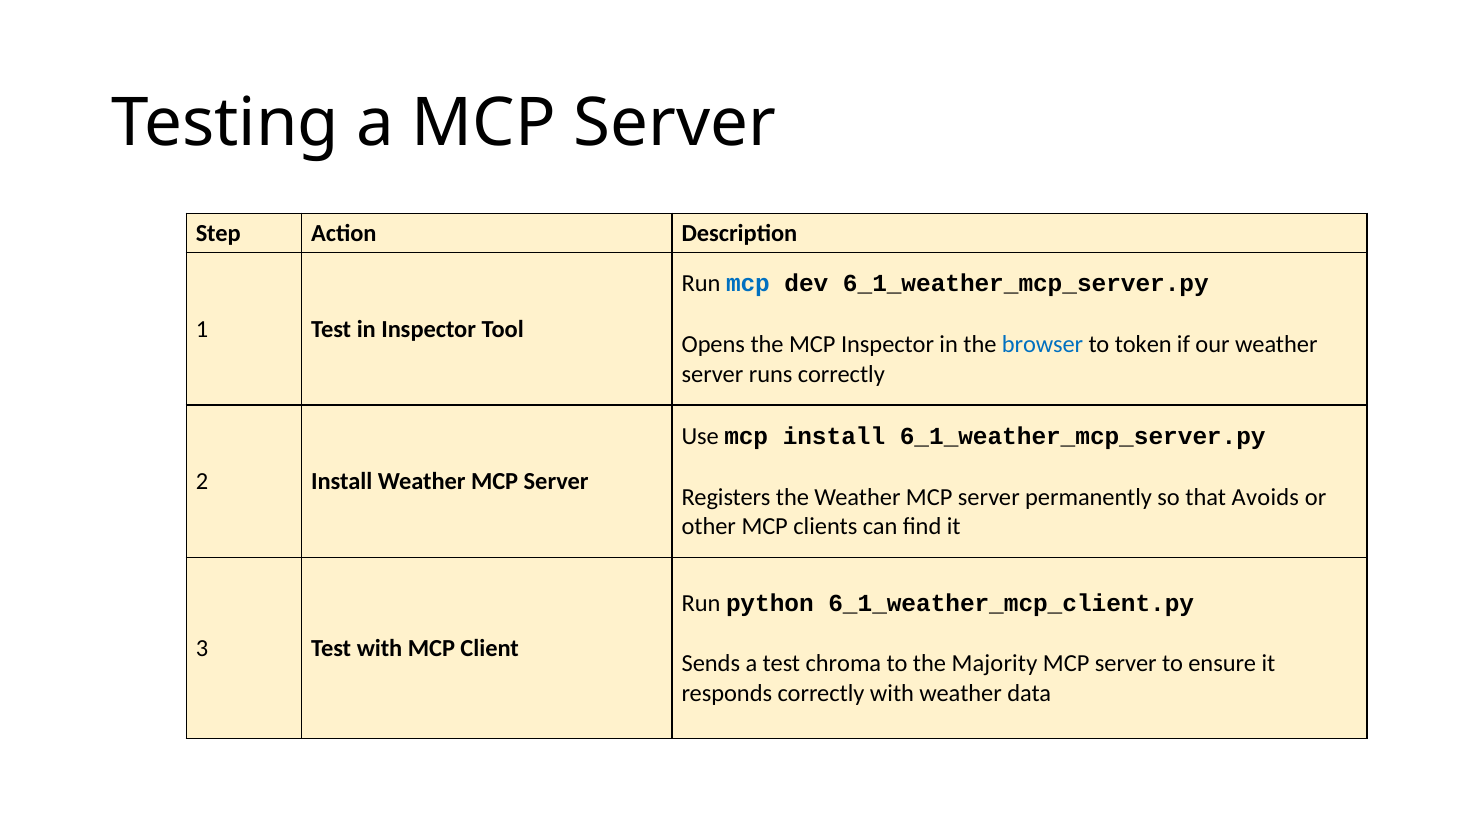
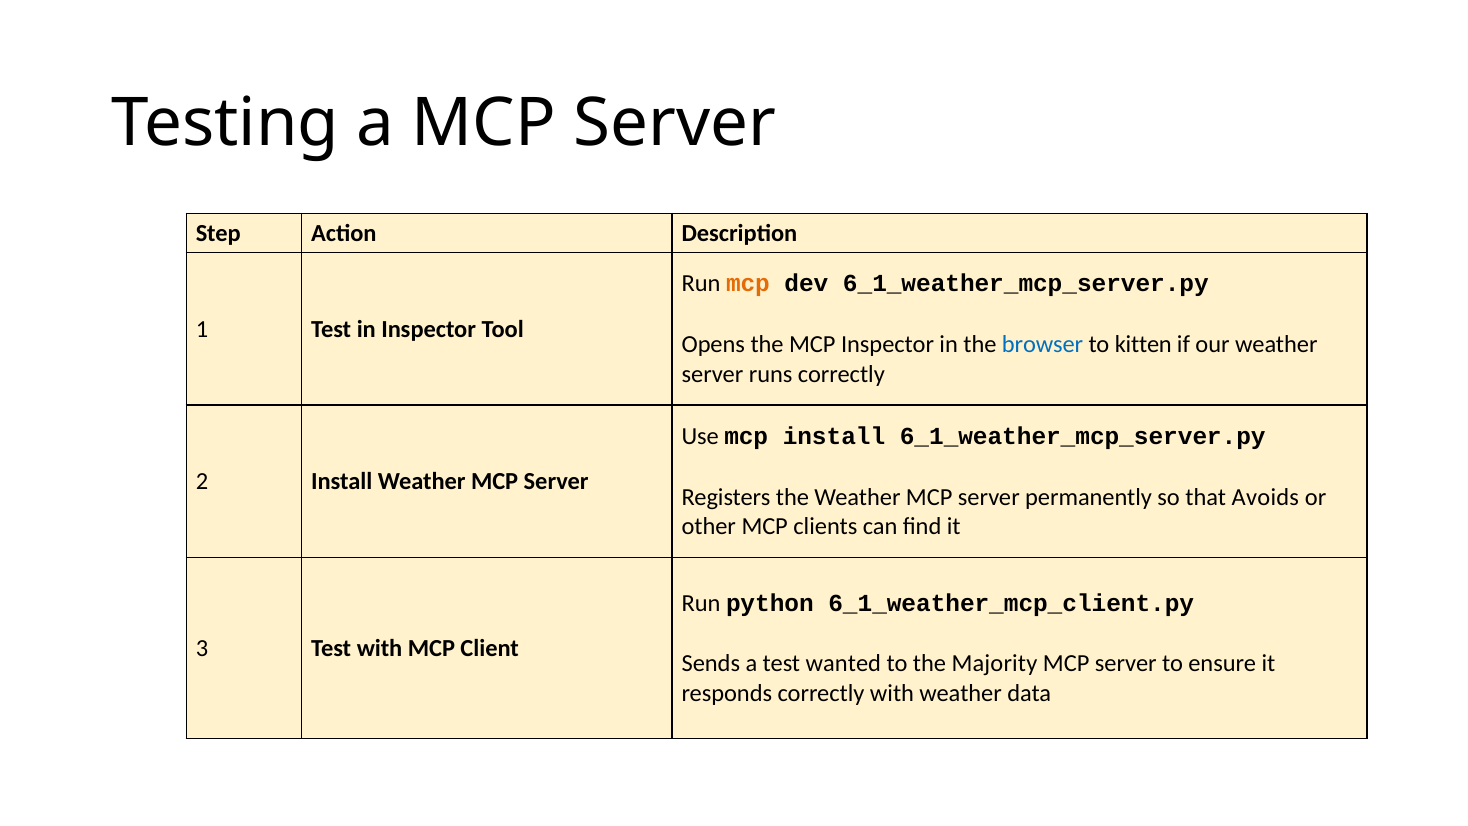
mcp at (748, 284) colour: blue -> orange
token: token -> kitten
chroma: chroma -> wanted
